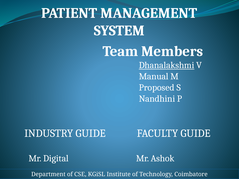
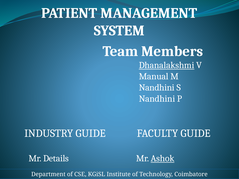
Proposed at (157, 88): Proposed -> Nandhini
Digital: Digital -> Details
Ashok underline: none -> present
